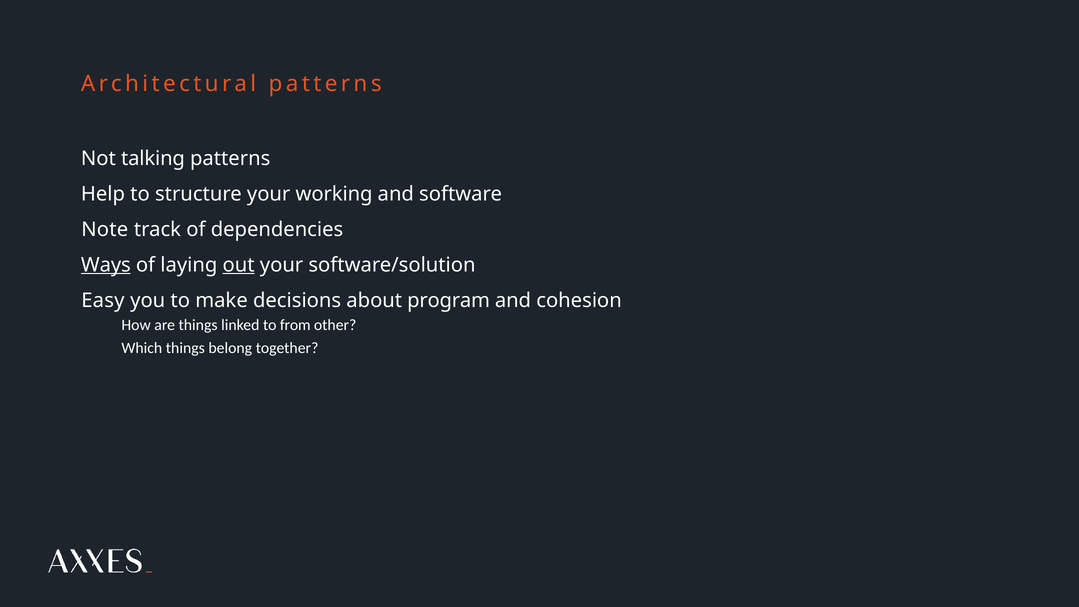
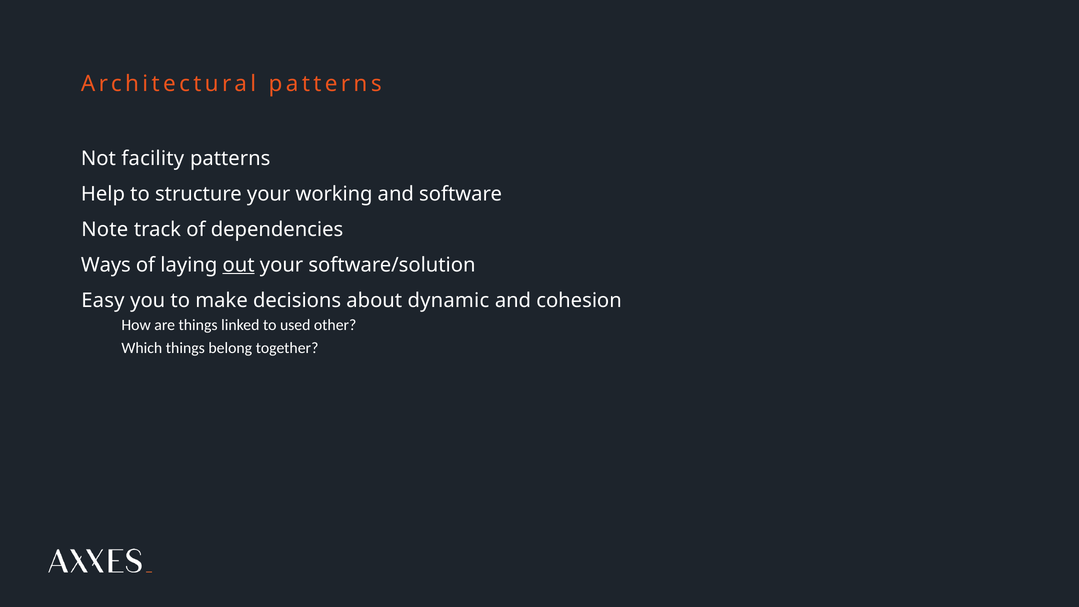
talking: talking -> facility
Ways underline: present -> none
program: program -> dynamic
from: from -> used
